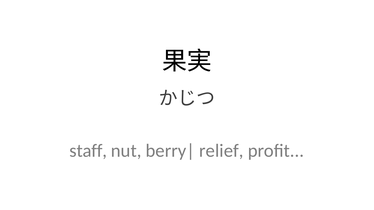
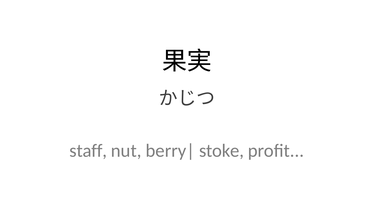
relief: relief -> stoke
